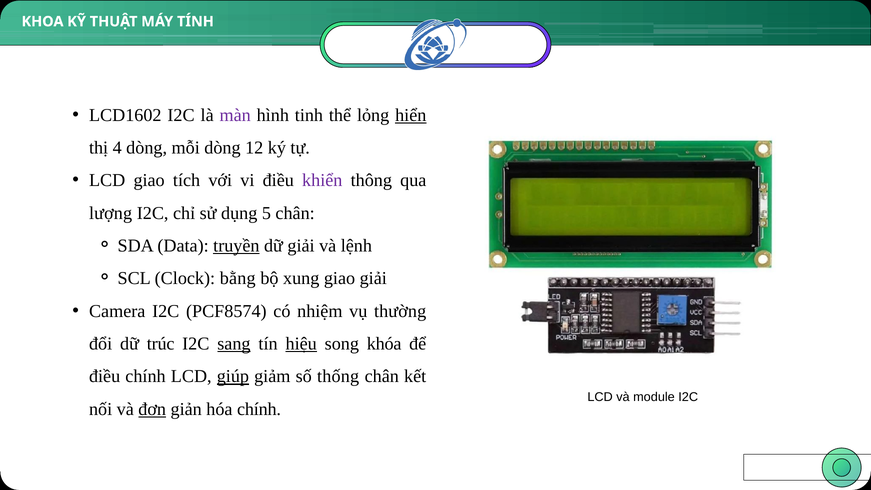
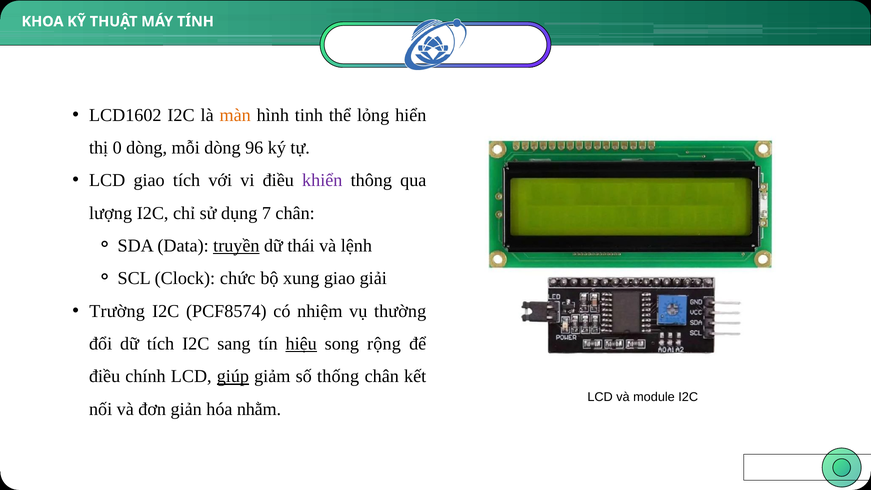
màn colour: purple -> orange
hiển underline: present -> none
4: 4 -> 0
12: 12 -> 96
5: 5 -> 7
dữ giải: giải -> thái
bằng: bằng -> chức
Camera: Camera -> Trường
dữ trúc: trúc -> tích
sang underline: present -> none
khóa: khóa -> rộng
đơn underline: present -> none
hóa chính: chính -> nhằm
